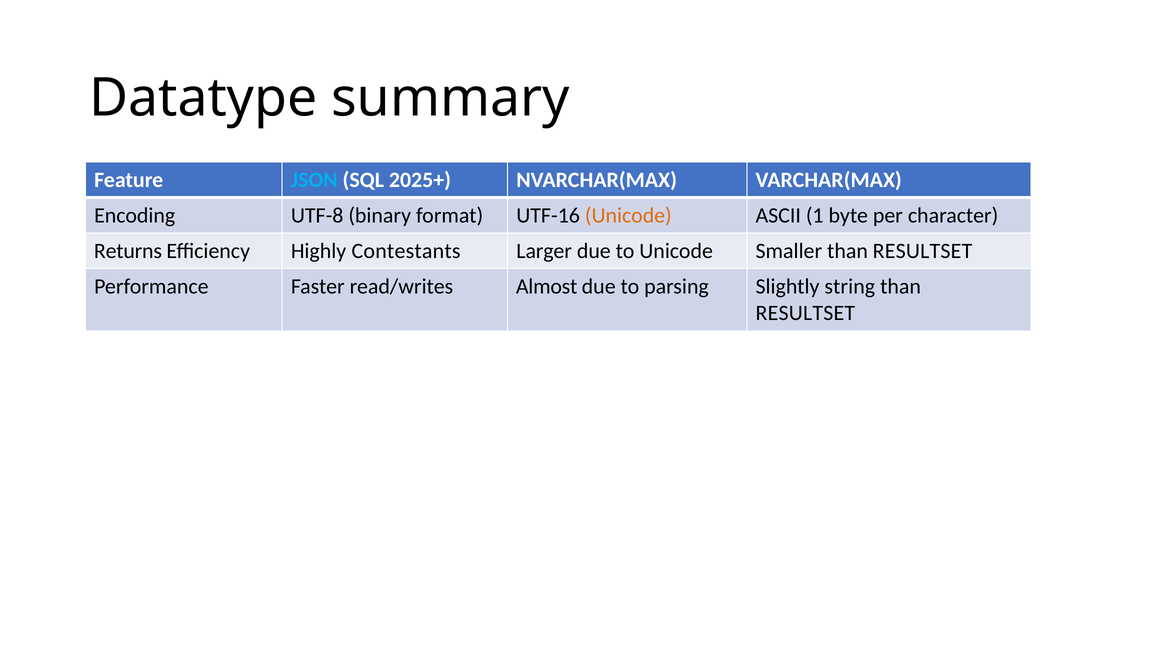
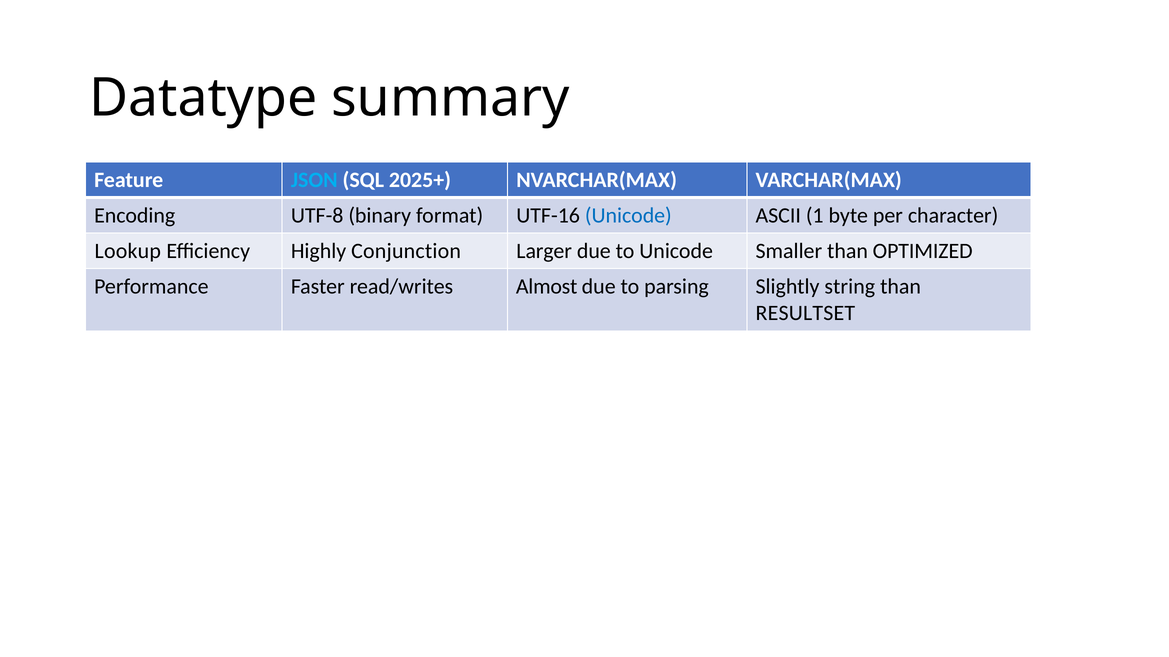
Unicode at (628, 216) colour: orange -> blue
Returns: Returns -> Lookup
Contestants: Contestants -> Conjunction
Smaller than RESULTSET: RESULTSET -> OPTIMIZED
